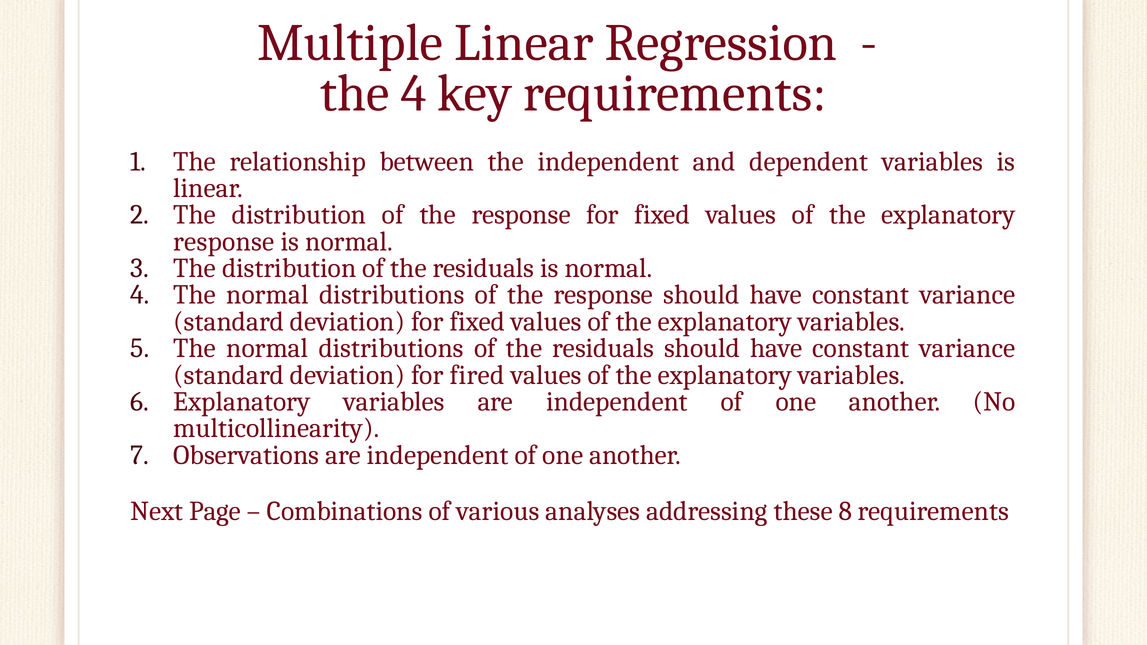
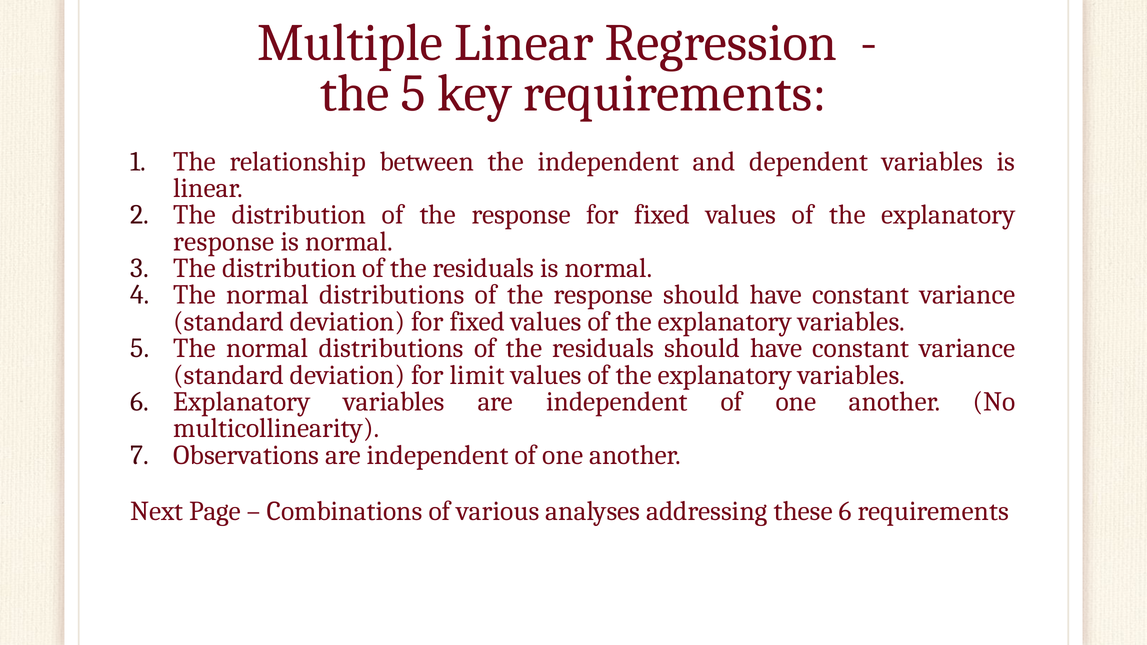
the 4: 4 -> 5
fired: fired -> limit
these 8: 8 -> 6
